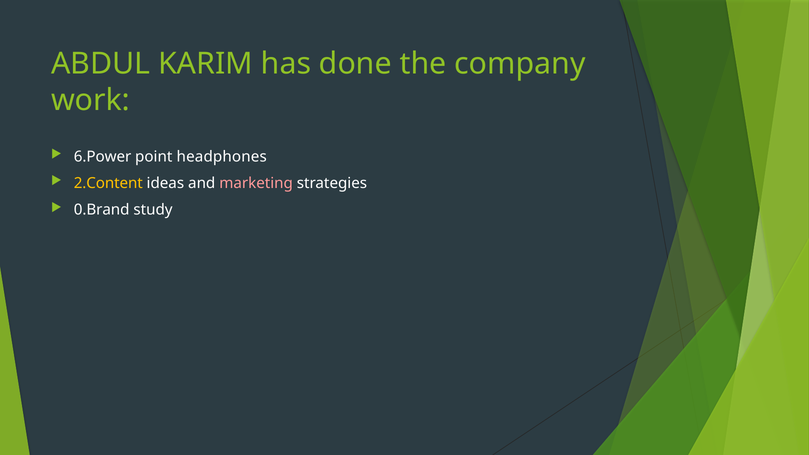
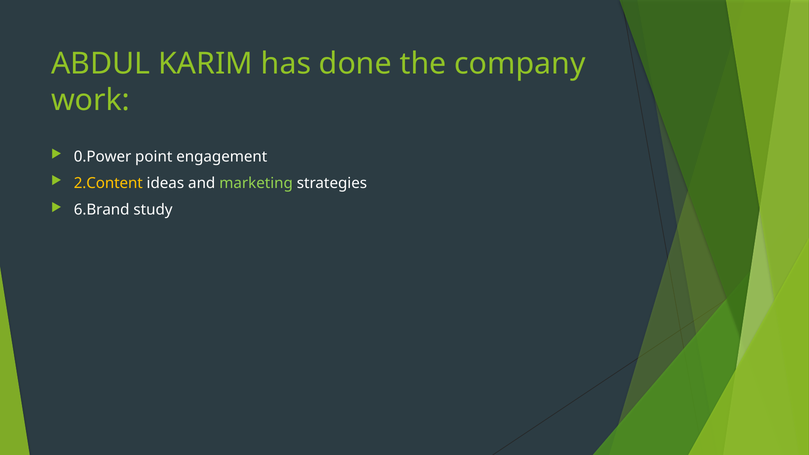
6.Power: 6.Power -> 0.Power
headphones: headphones -> engagement
marketing colour: pink -> light green
0.Brand: 0.Brand -> 6.Brand
